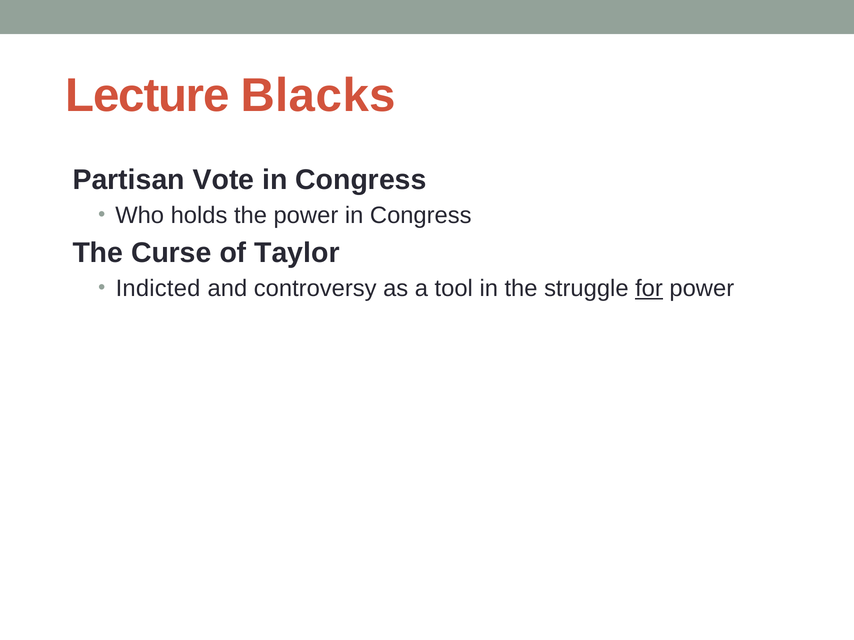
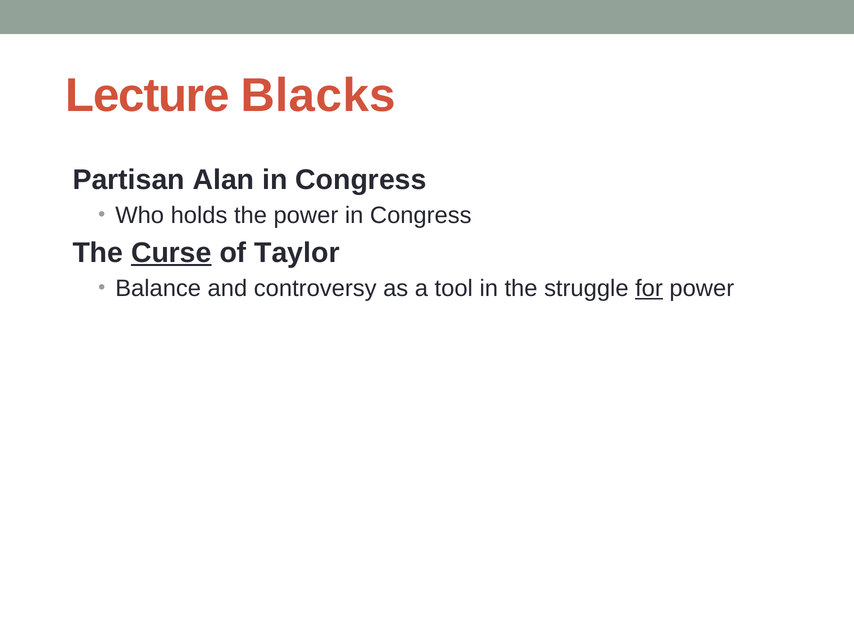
Vote: Vote -> Alan
Curse underline: none -> present
Indicted: Indicted -> Balance
